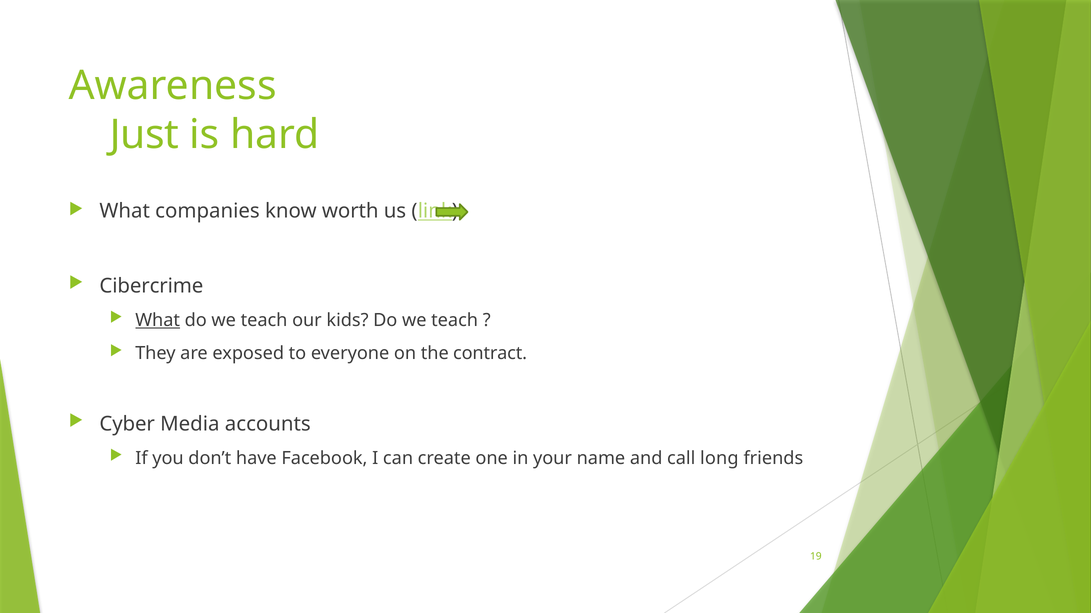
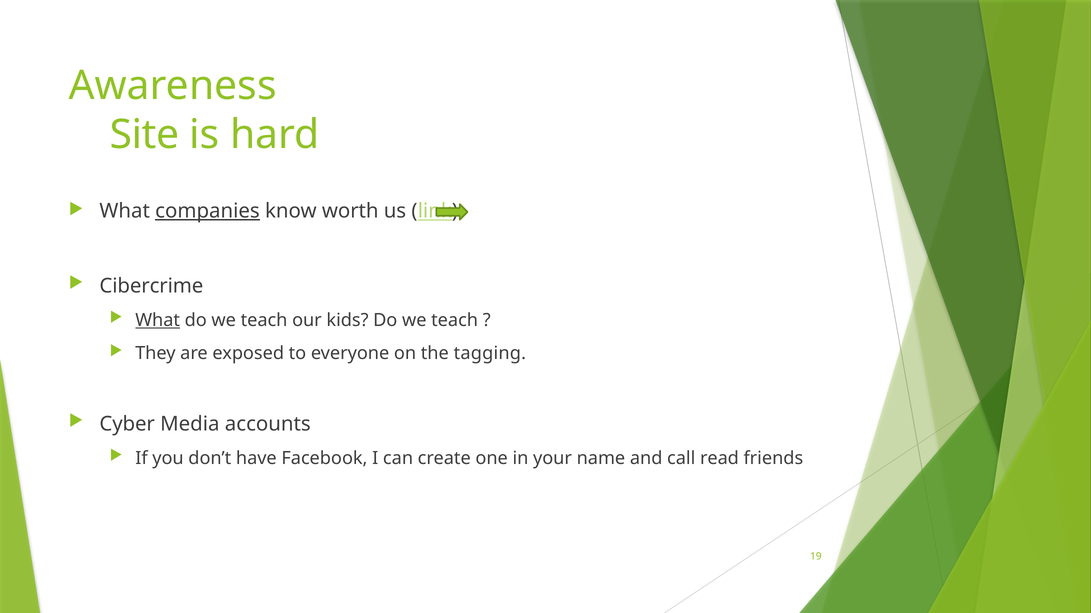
Just: Just -> Site
companies underline: none -> present
contract: contract -> tagging
long: long -> read
